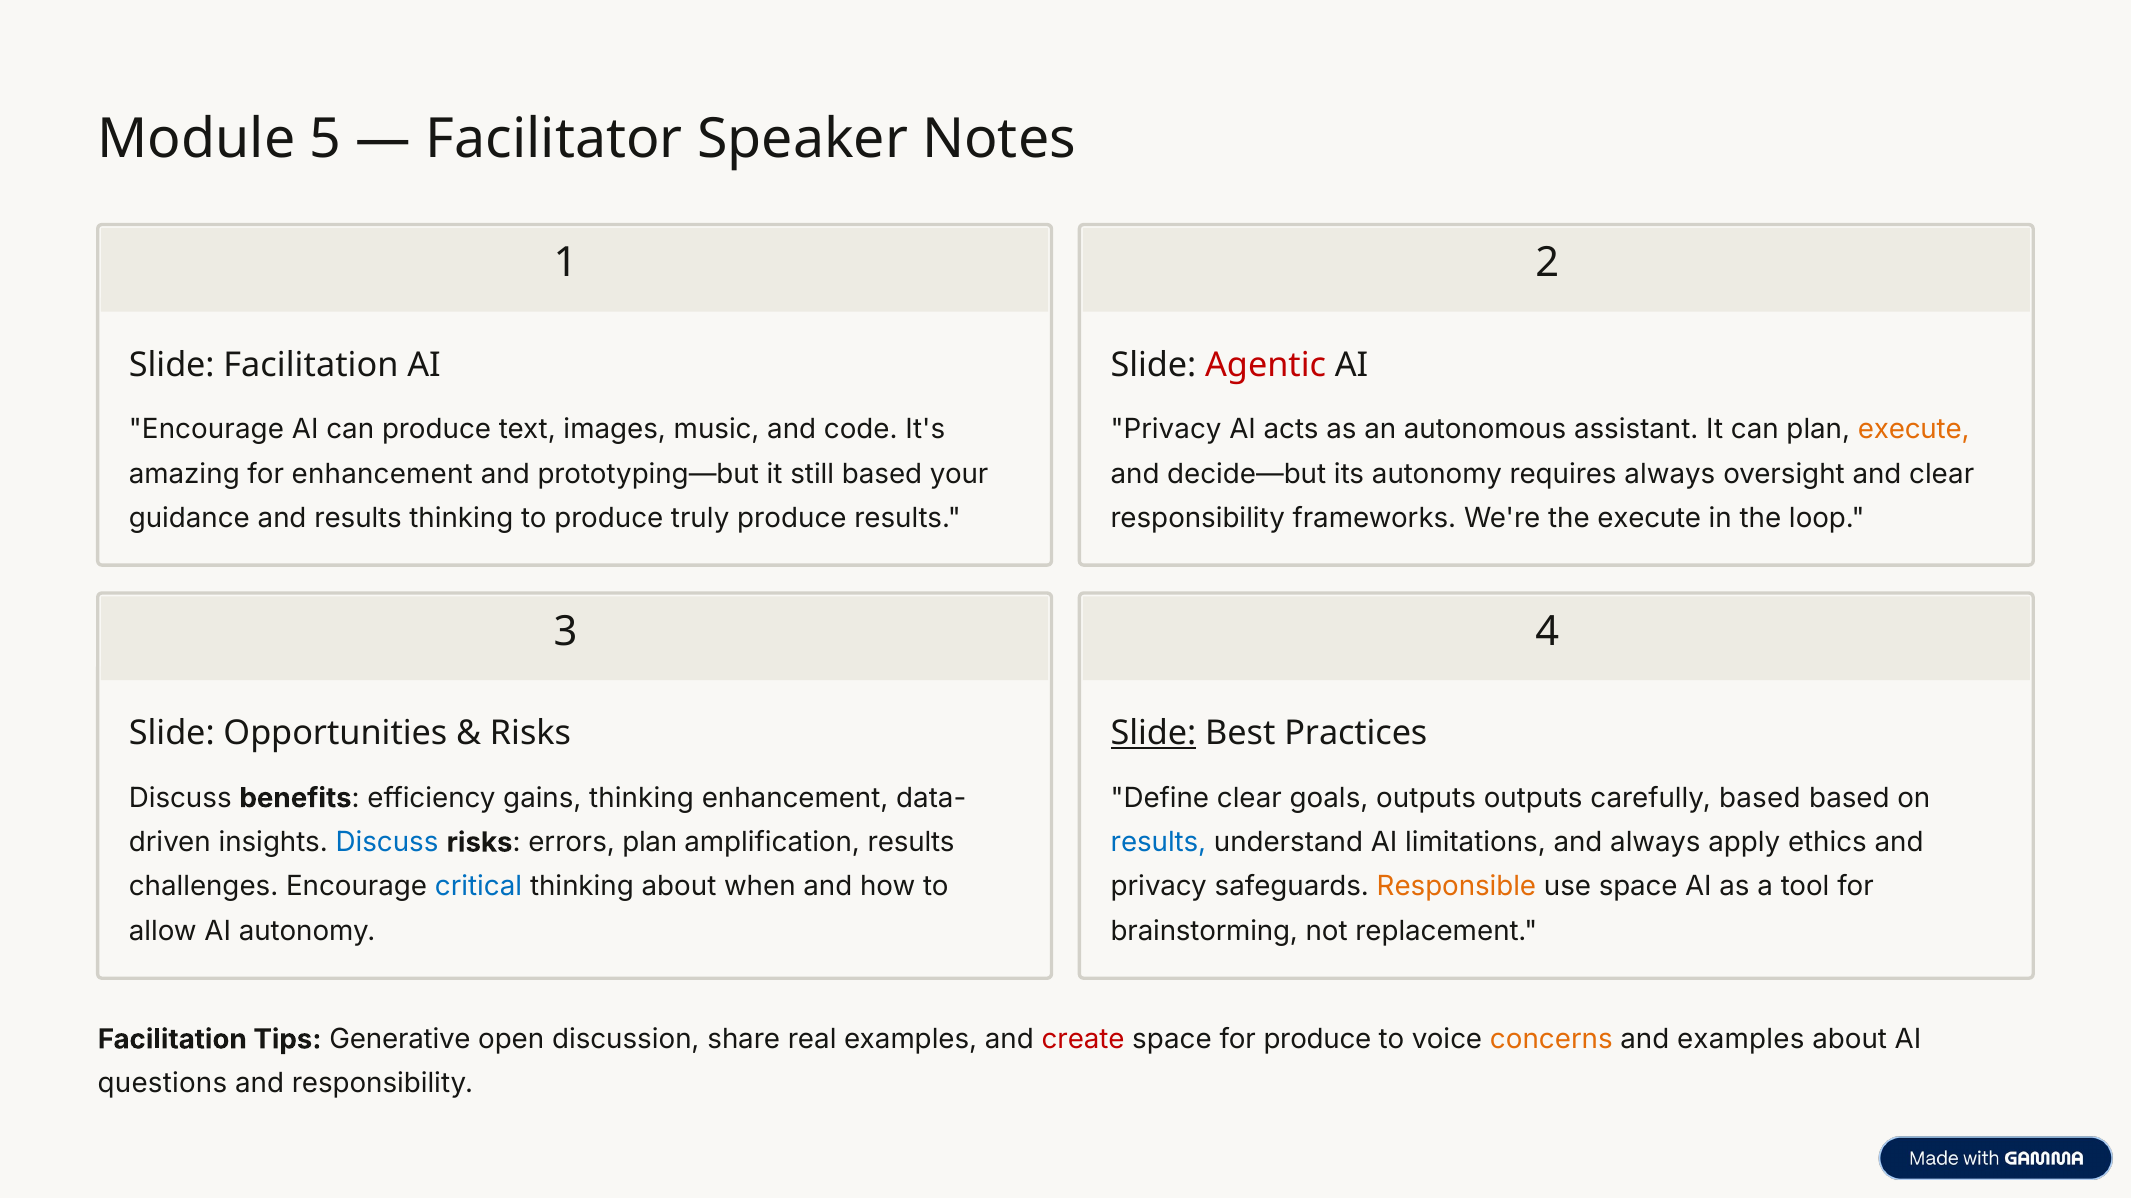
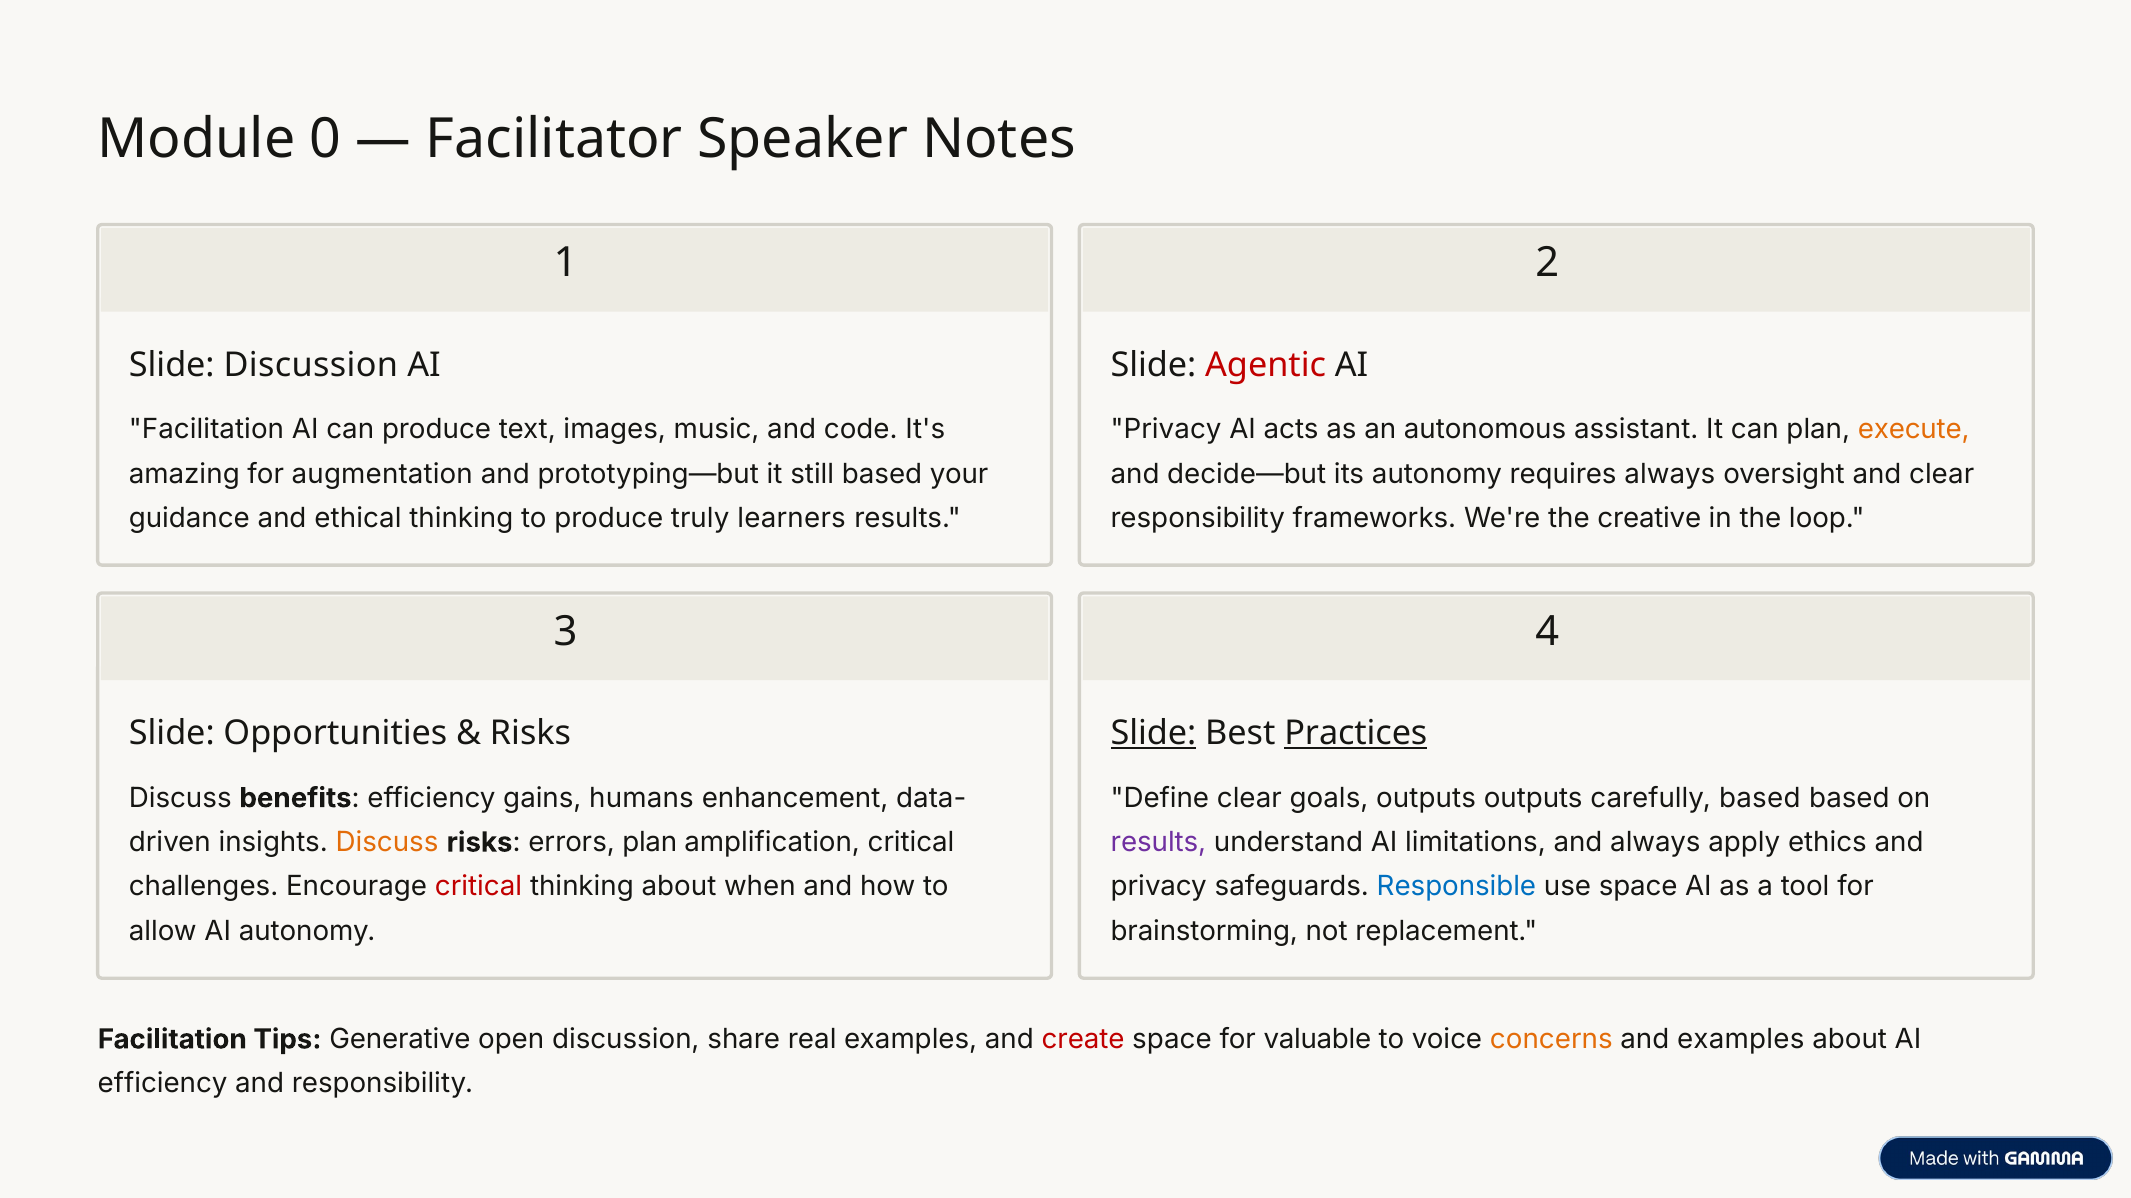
5: 5 -> 0
Slide Facilitation: Facilitation -> Discussion
Encourage at (206, 430): Encourage -> Facilitation
for enhancement: enhancement -> augmentation
and results: results -> ethical
truly produce: produce -> learners
the execute: execute -> creative
Practices underline: none -> present
gains thinking: thinking -> humans
Discuss at (387, 843) colour: blue -> orange
amplification results: results -> critical
results at (1158, 843) colour: blue -> purple
critical at (479, 887) colour: blue -> red
Responsible colour: orange -> blue
for produce: produce -> valuable
questions at (162, 1084): questions -> efficiency
